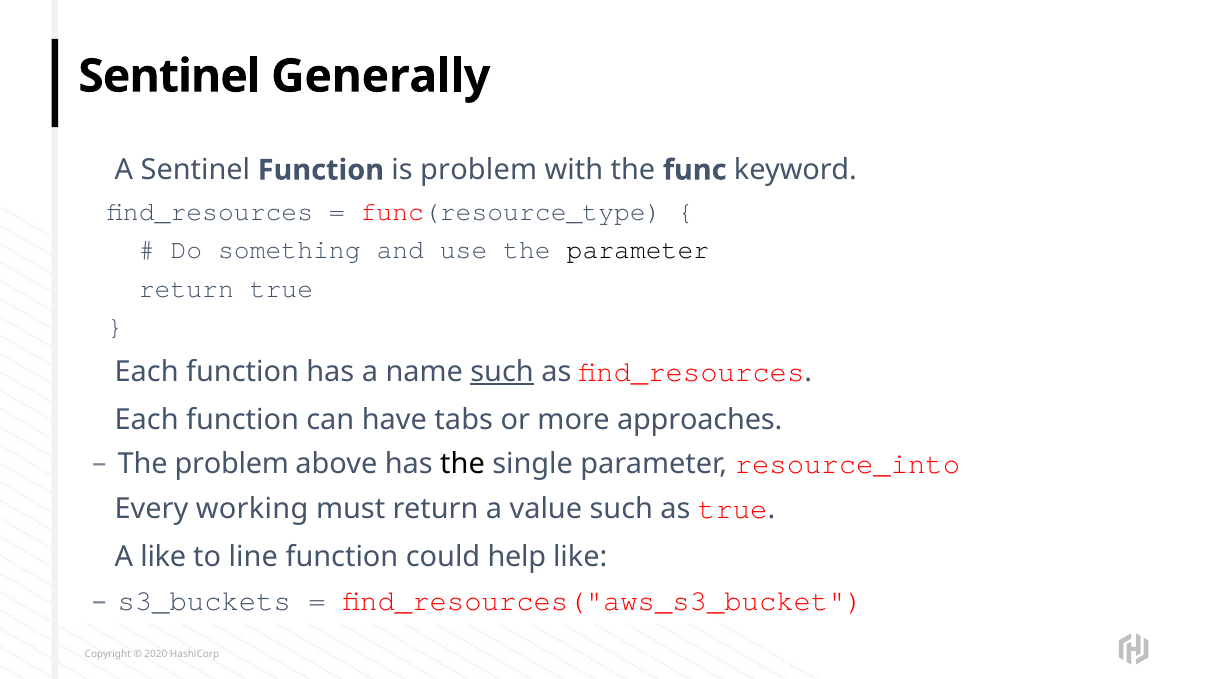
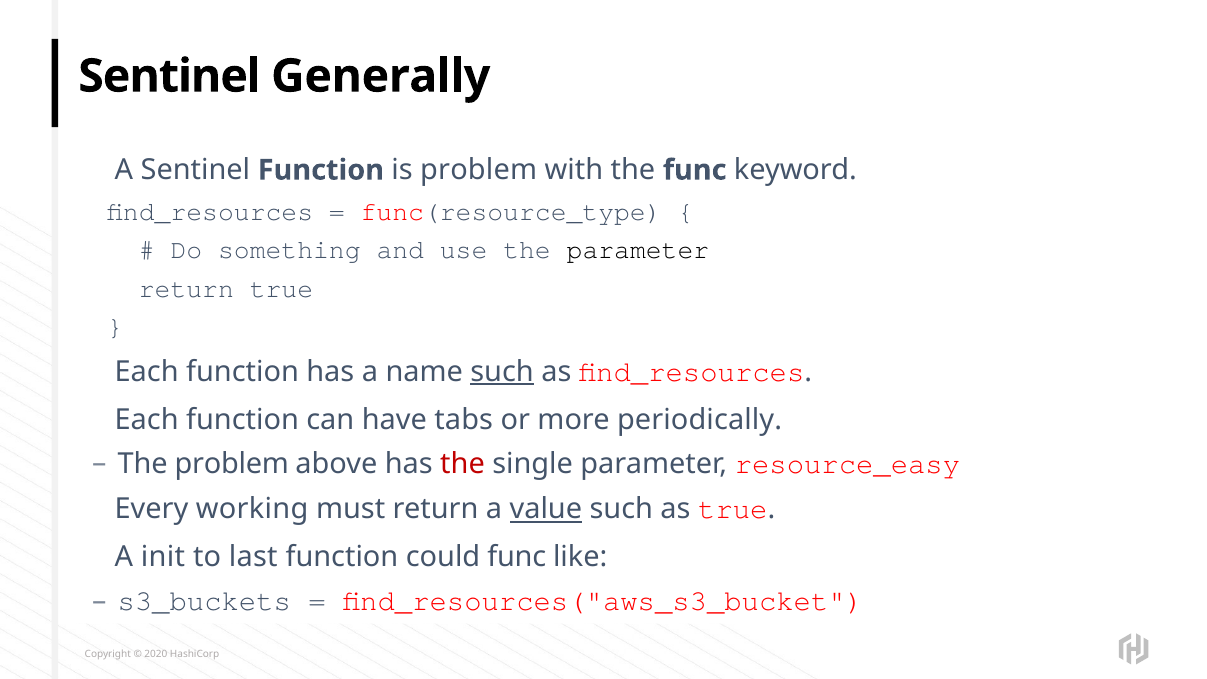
approaches: approaches -> periodically
the at (463, 464) colour: black -> red
resource_into: resource_into -> resource_easy
value underline: none -> present
A like: like -> init
line: line -> last
could help: help -> func
